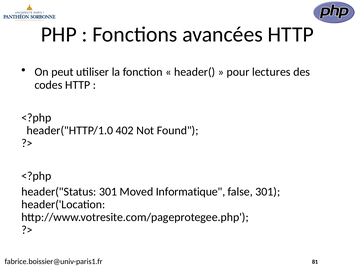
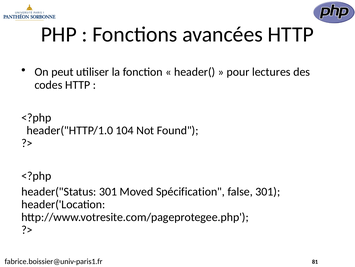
402: 402 -> 104
Informatique: Informatique -> Spécification
